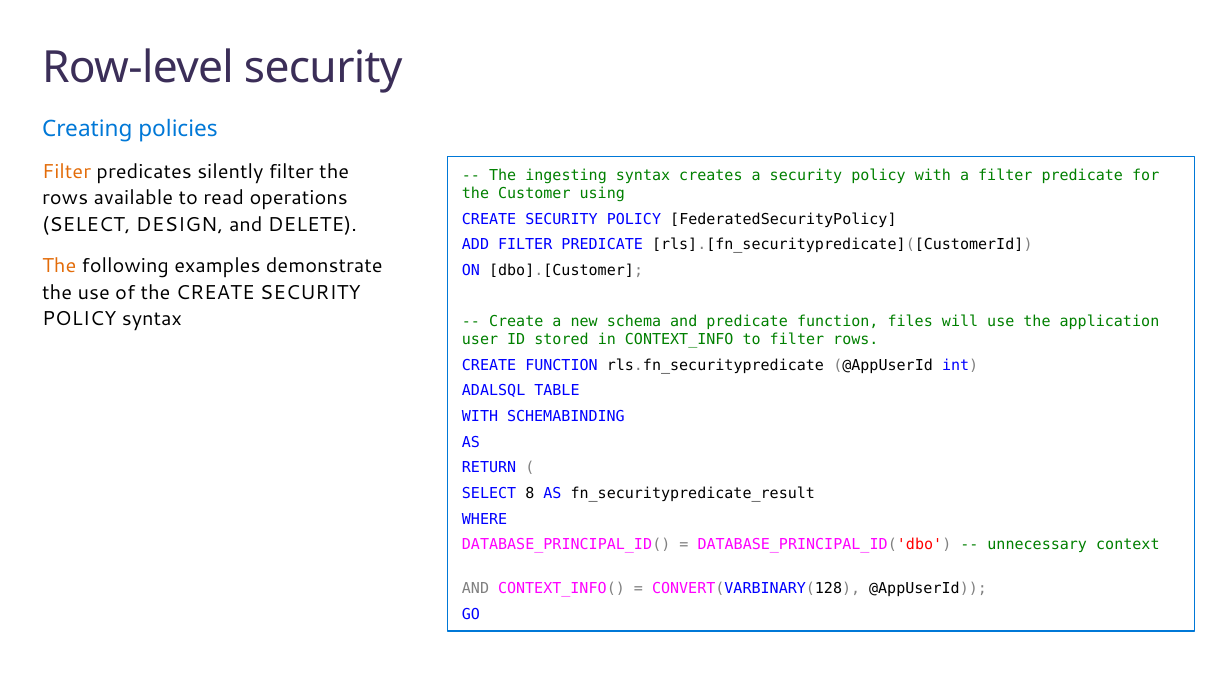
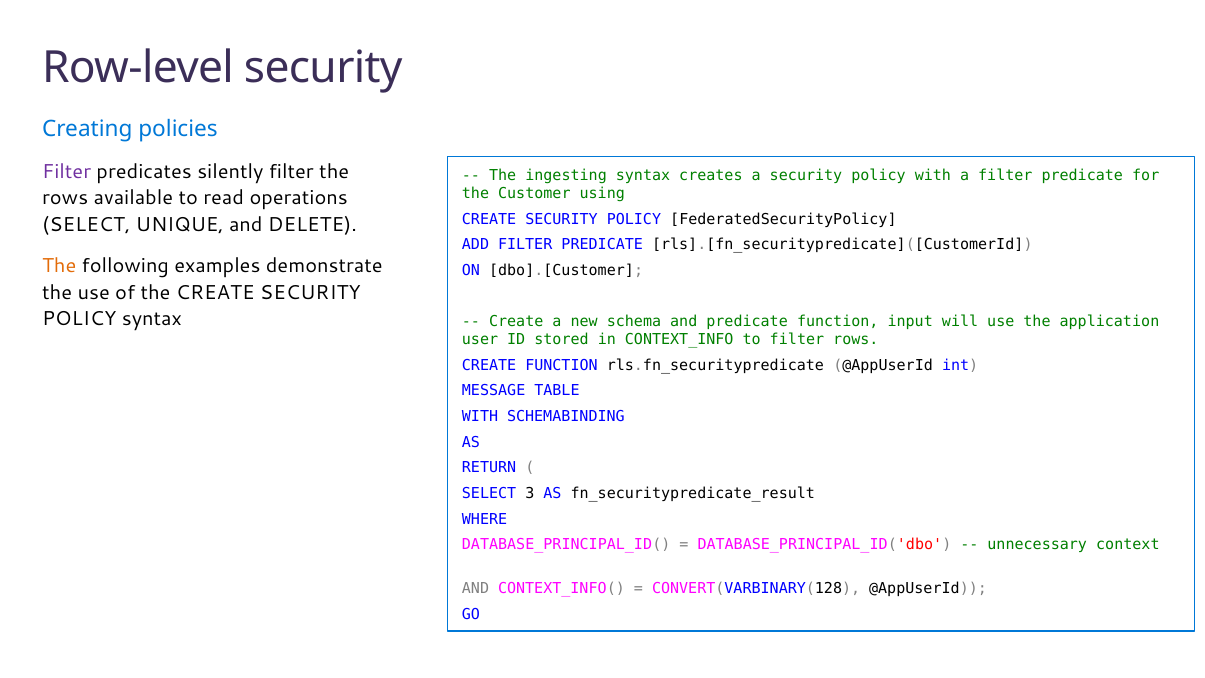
Filter at (67, 171) colour: orange -> purple
DESIGN: DESIGN -> UNIQUE
files: files -> input
ADALSQL: ADALSQL -> MESSAGE
8: 8 -> 3
